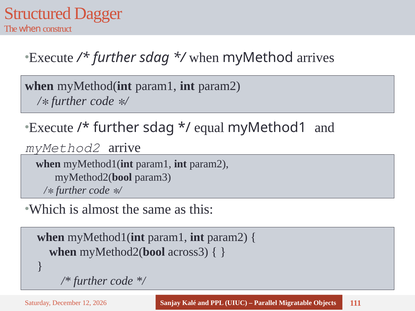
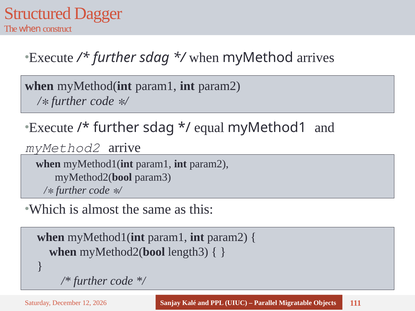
across3: across3 -> length3
